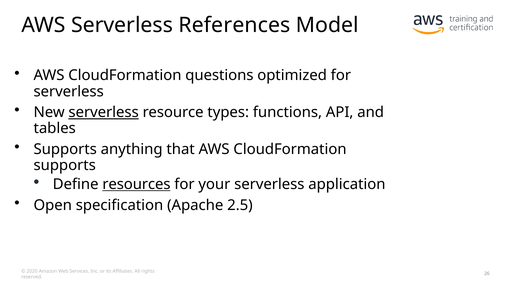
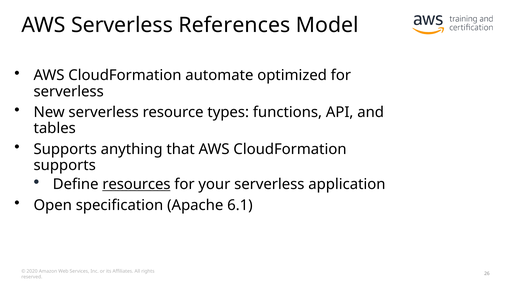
questions: questions -> automate
serverless at (104, 113) underline: present -> none
2.5: 2.5 -> 6.1
